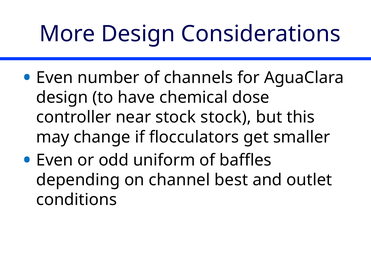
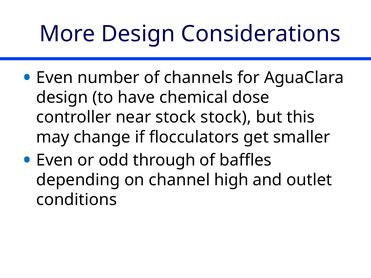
uniform: uniform -> through
best: best -> high
